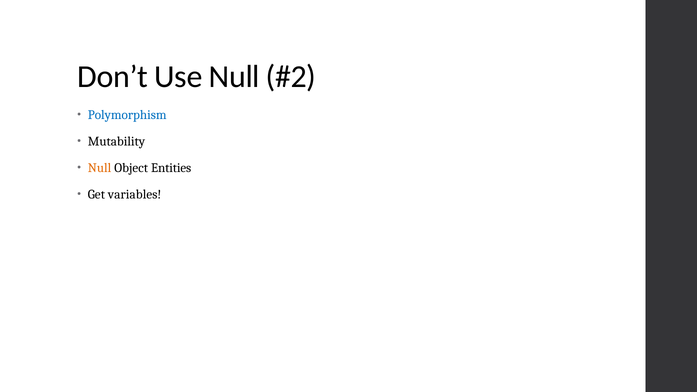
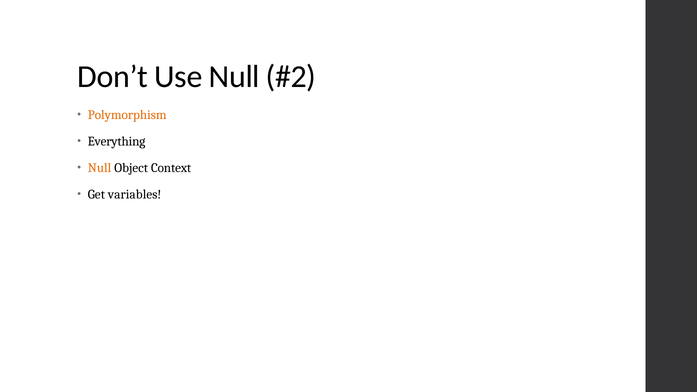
Polymorphism colour: blue -> orange
Mutability: Mutability -> Everything
Entities: Entities -> Context
